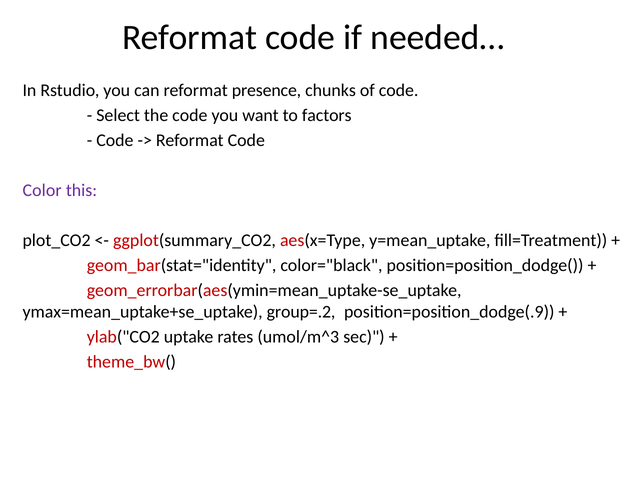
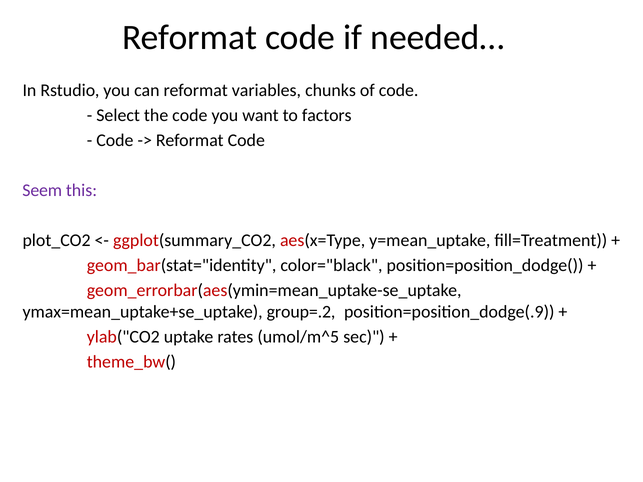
presence: presence -> variables
Color: Color -> Seem
umol/m^3: umol/m^3 -> umol/m^5
